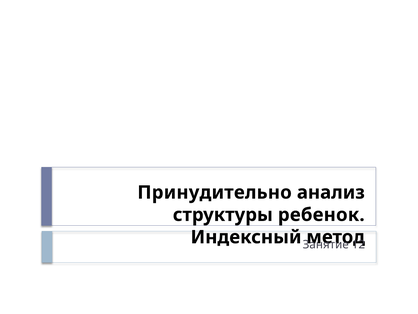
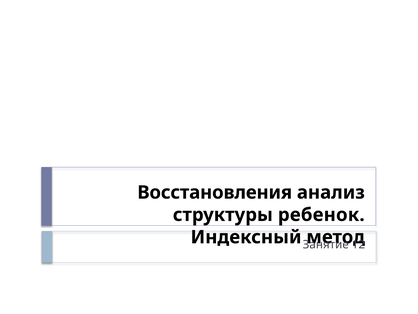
Принудительно: Принудительно -> Восстановления
